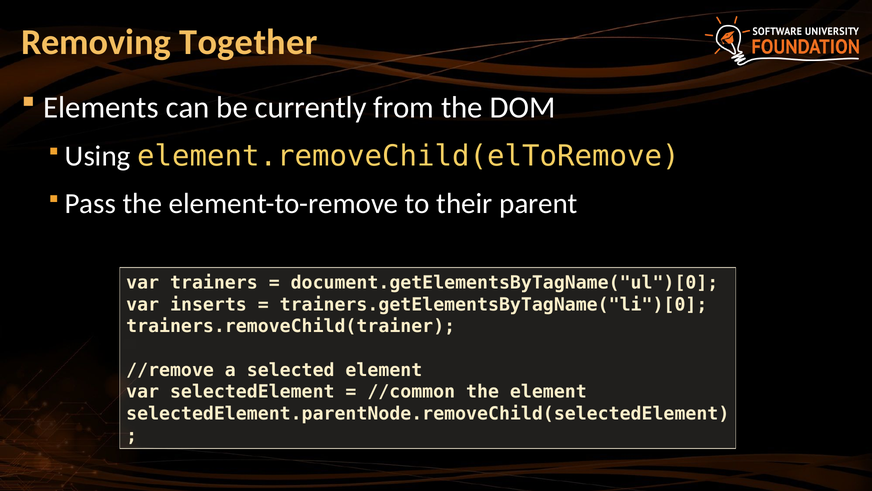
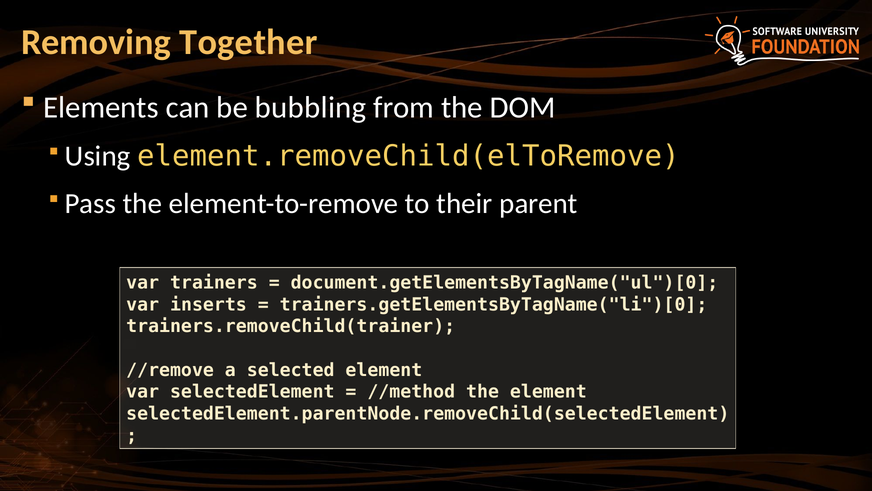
currently: currently -> bubbling
//common: //common -> //method
